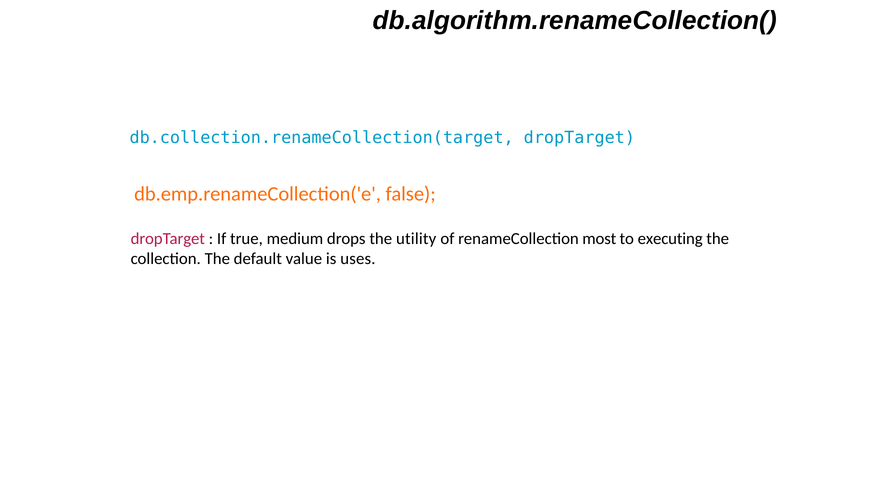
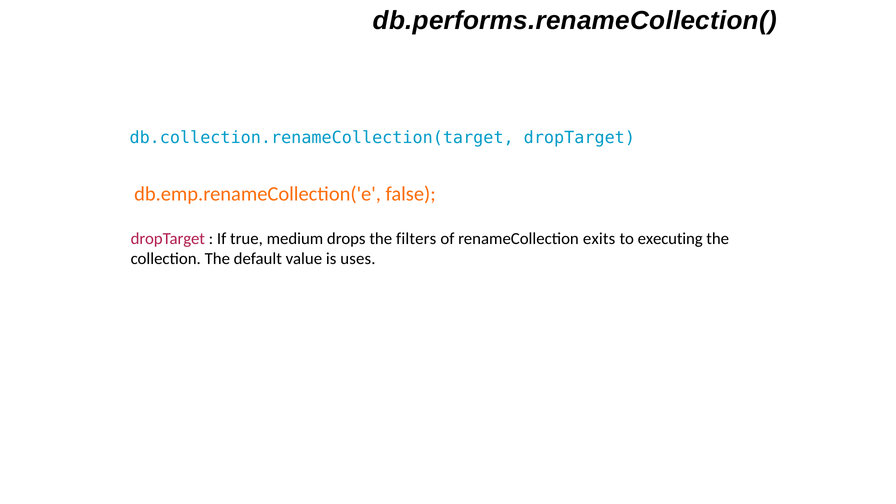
db.algorithm.renameCollection(: db.algorithm.renameCollection( -> db.performs.renameCollection(
utility: utility -> filters
most: most -> exits
